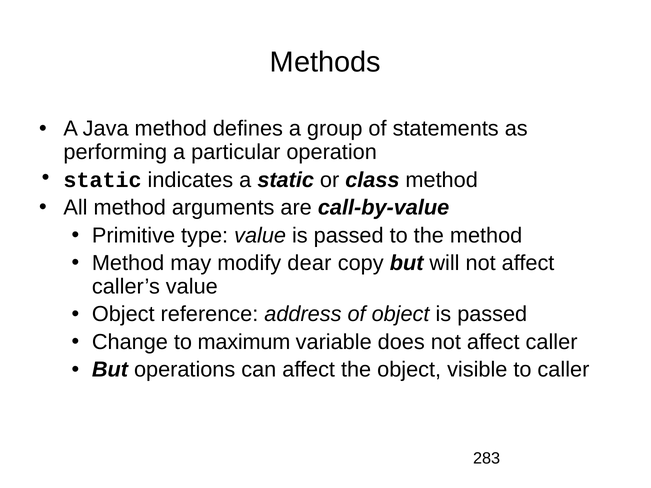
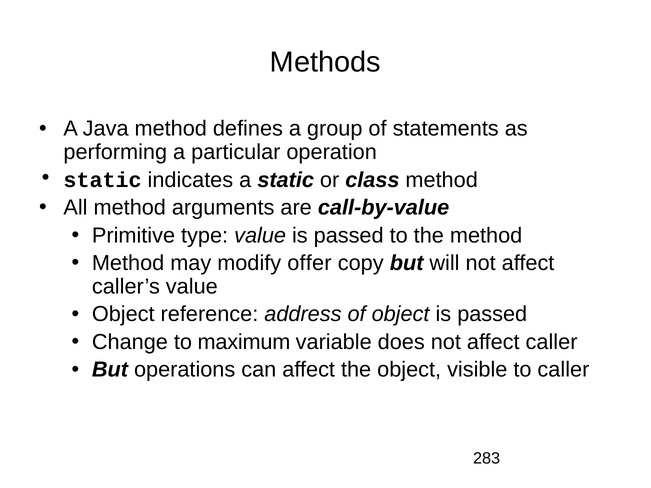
dear: dear -> offer
